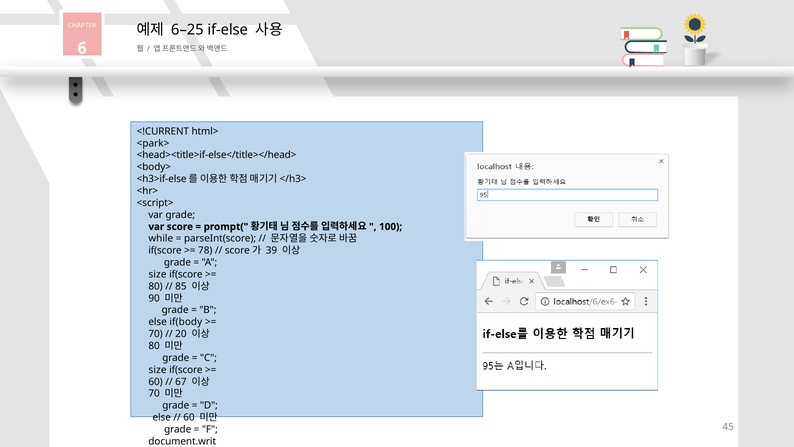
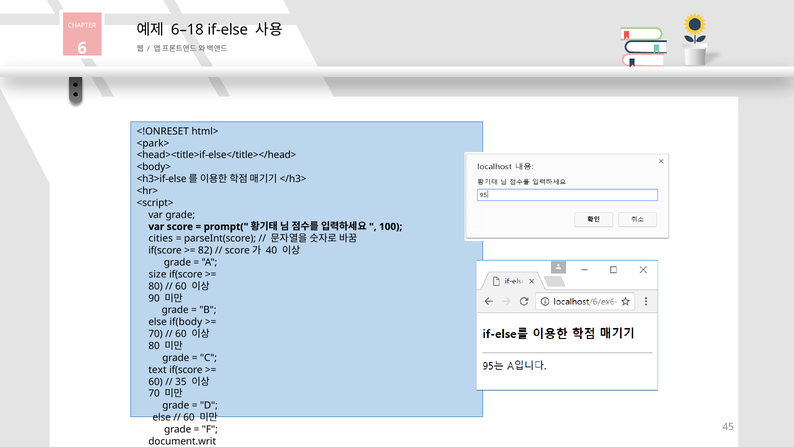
6–25: 6–25 -> 6–18
<!CURRENT: <!CURRENT -> <!ONRESET
while: while -> cities
78: 78 -> 82
39: 39 -> 40
85 at (181, 286): 85 -> 60
20 at (181, 334): 20 -> 60
size at (158, 370): size -> text
67: 67 -> 35
